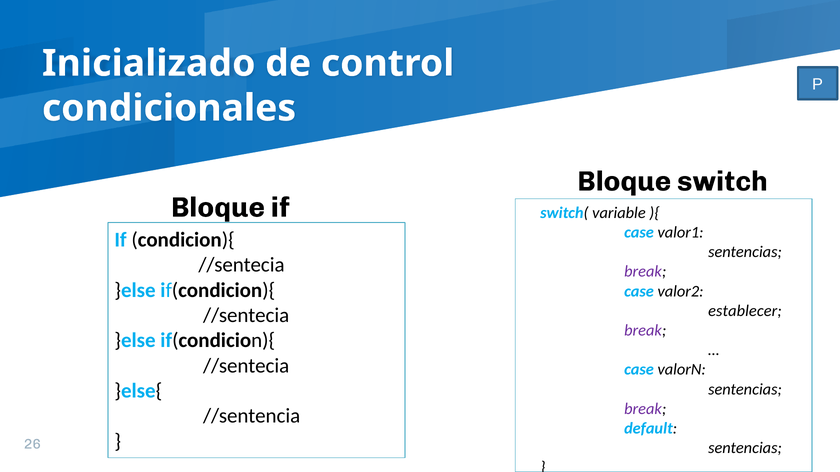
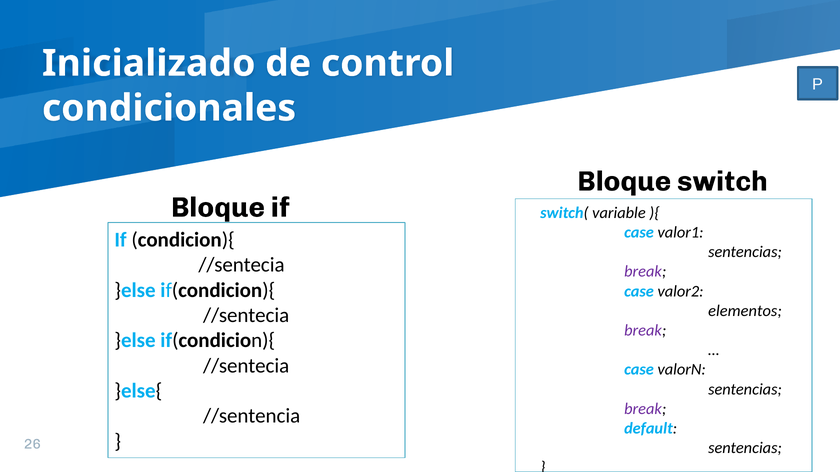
establecer: establecer -> elementos
